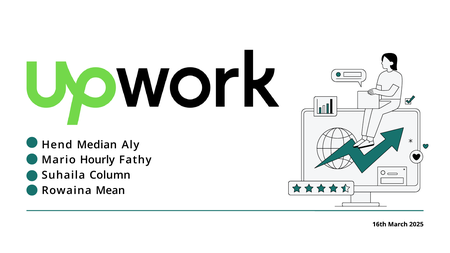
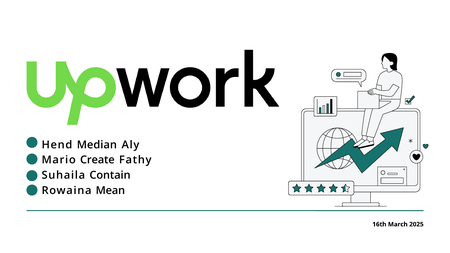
Hourly: Hourly -> Create
Column: Column -> Contain
